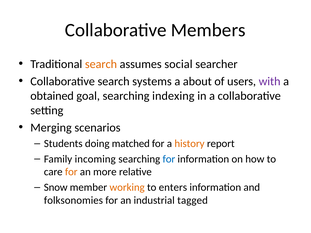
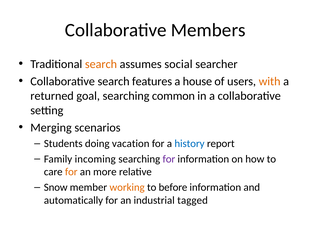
systems: systems -> features
about: about -> house
with colour: purple -> orange
obtained: obtained -> returned
indexing: indexing -> common
matched: matched -> vacation
history colour: orange -> blue
for at (169, 159) colour: blue -> purple
enters: enters -> before
folksonomies: folksonomies -> automatically
